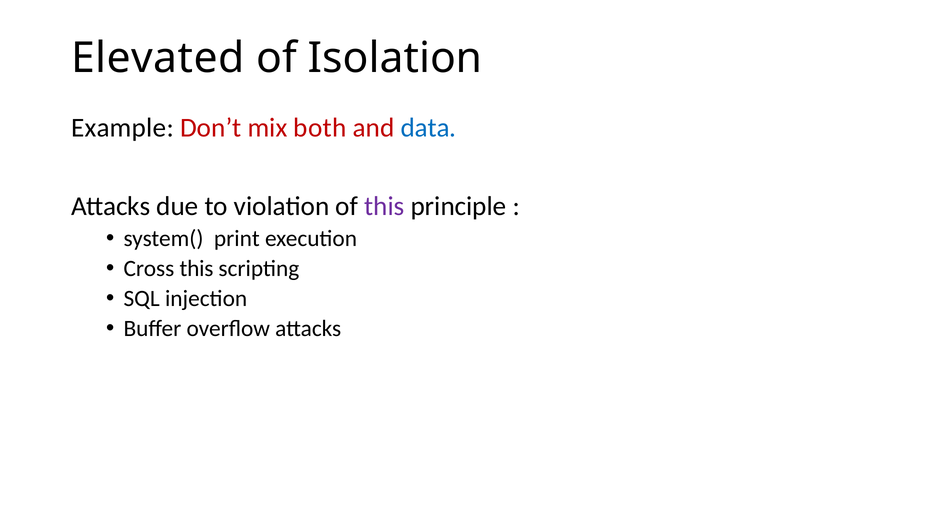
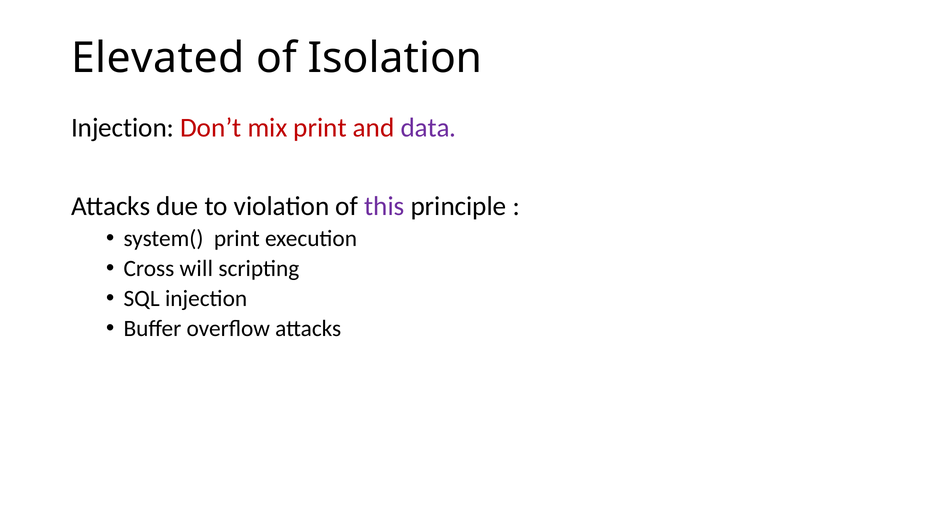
Example at (122, 128): Example -> Injection
mix both: both -> print
data colour: blue -> purple
Cross this: this -> will
